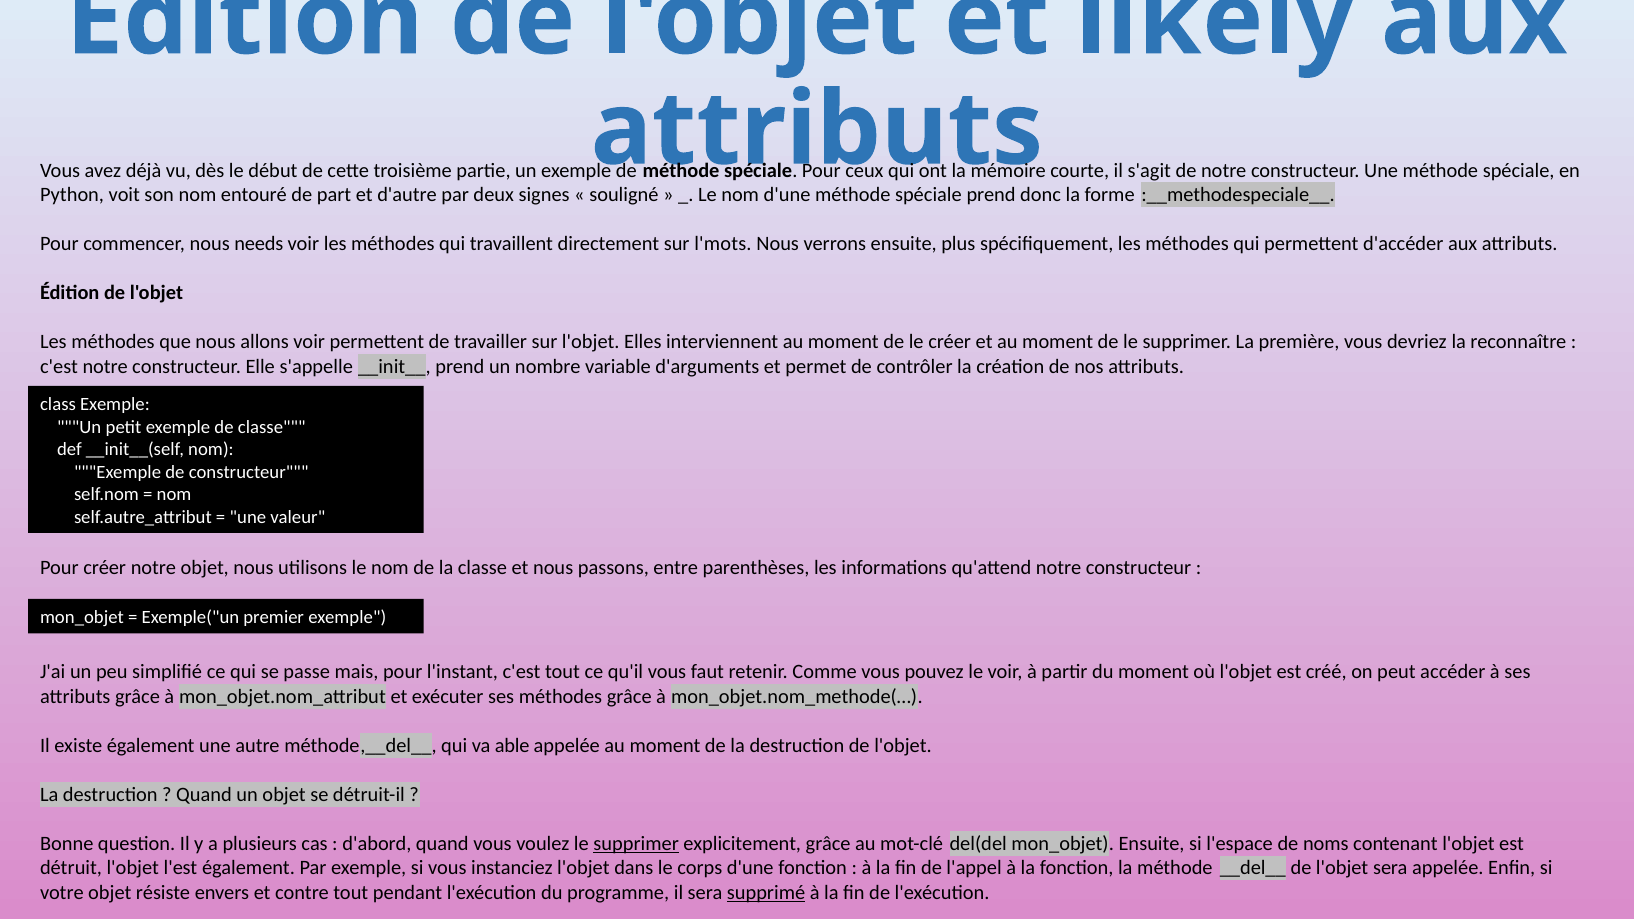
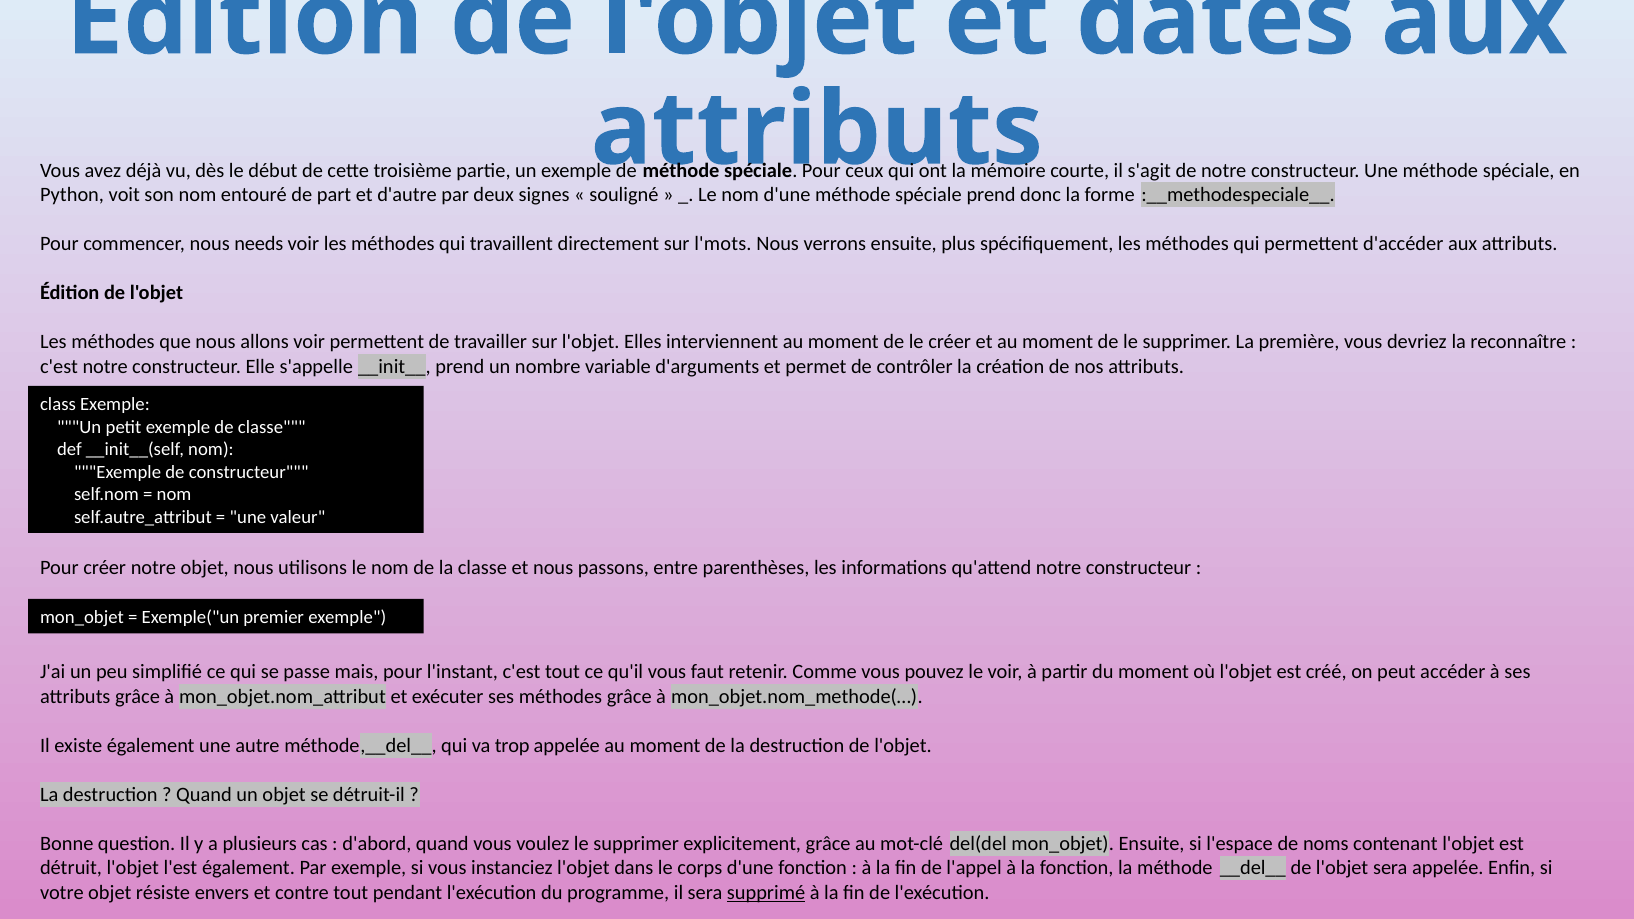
likely: likely -> dates
able: able -> trop
supprimer at (636, 844) underline: present -> none
